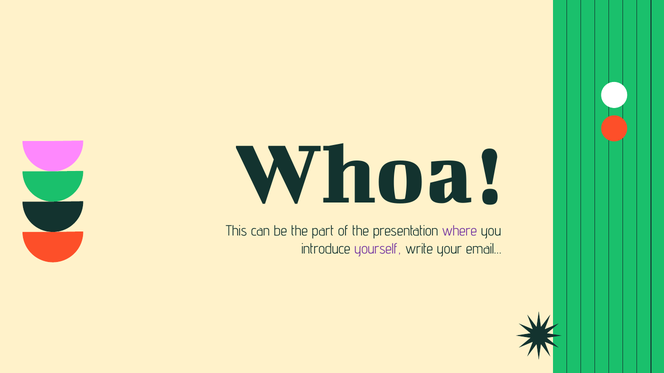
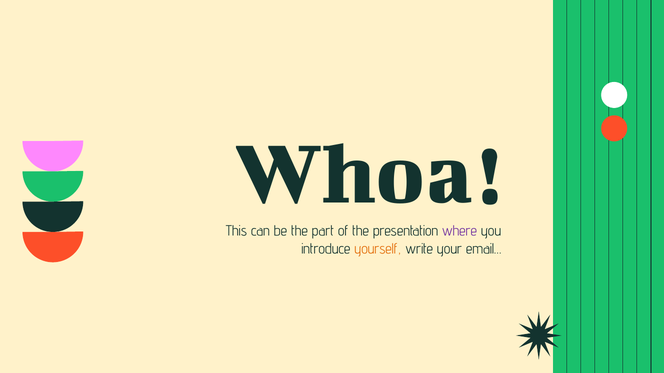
yourself colour: purple -> orange
